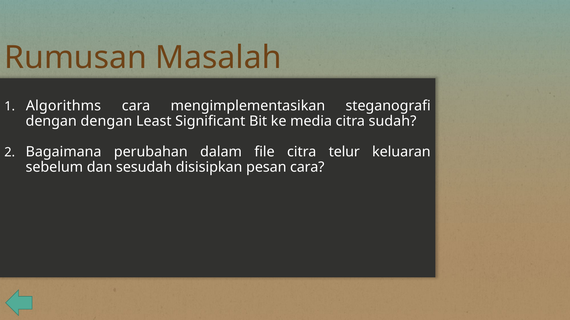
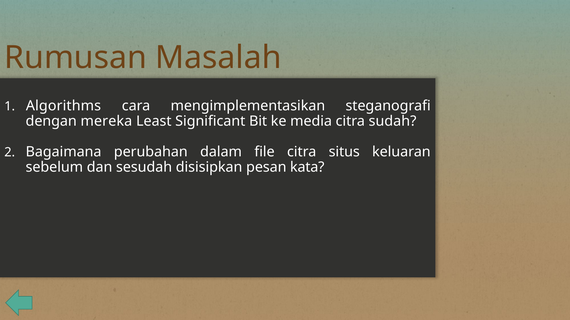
dengan dengan: dengan -> mereka
telur: telur -> situs
pesan cara: cara -> kata
